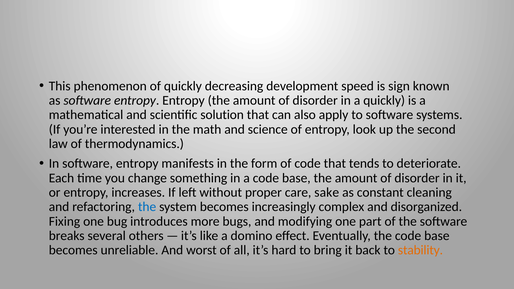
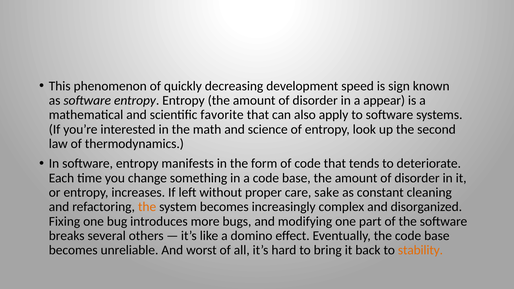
a quickly: quickly -> appear
solution: solution -> favorite
the at (147, 207) colour: blue -> orange
